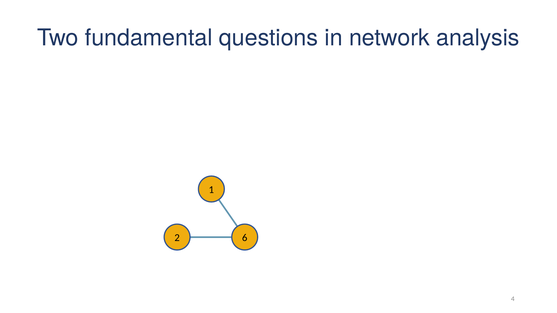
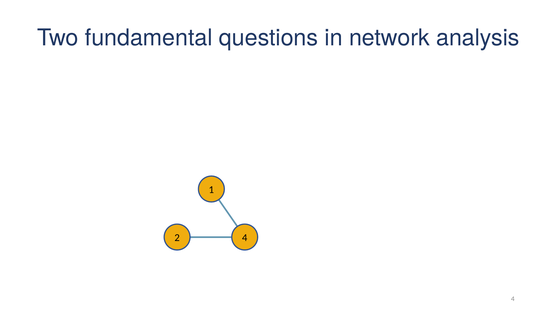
2 6: 6 -> 4
